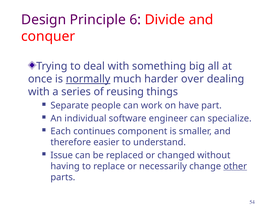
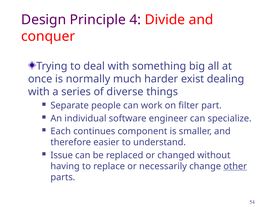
6: 6 -> 4
normally underline: present -> none
over: over -> exist
reusing: reusing -> diverse
have: have -> filter
